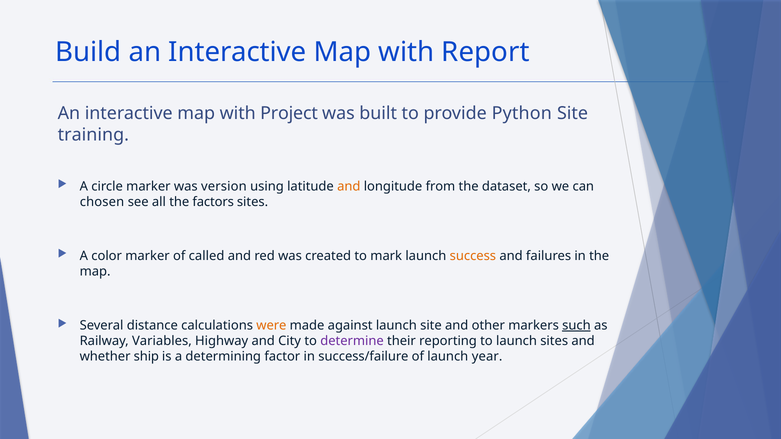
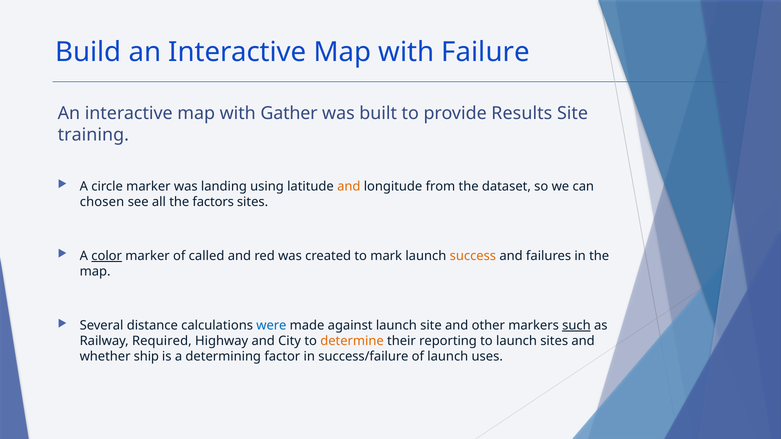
Report: Report -> Failure
Project: Project -> Gather
Python: Python -> Results
version: version -> landing
color underline: none -> present
were colour: orange -> blue
Variables: Variables -> Required
determine colour: purple -> orange
year: year -> uses
